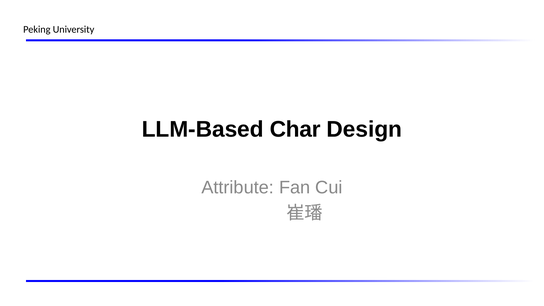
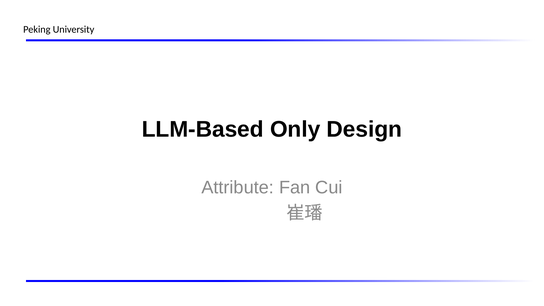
Char: Char -> Only
